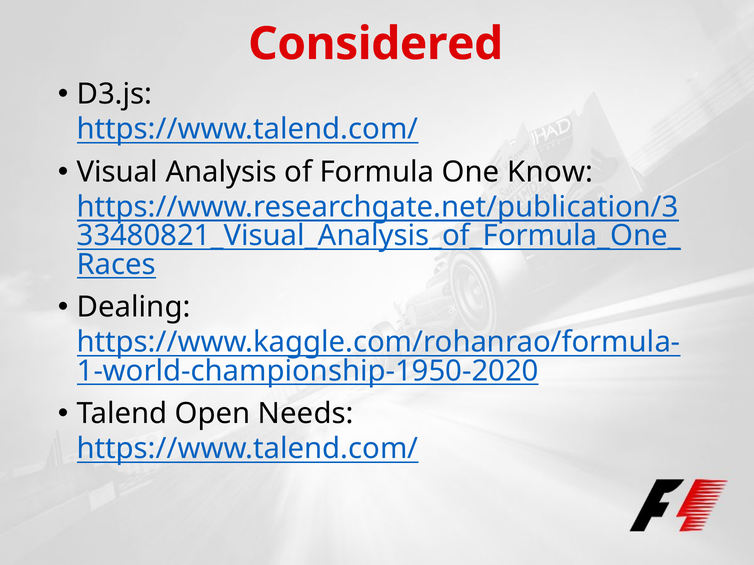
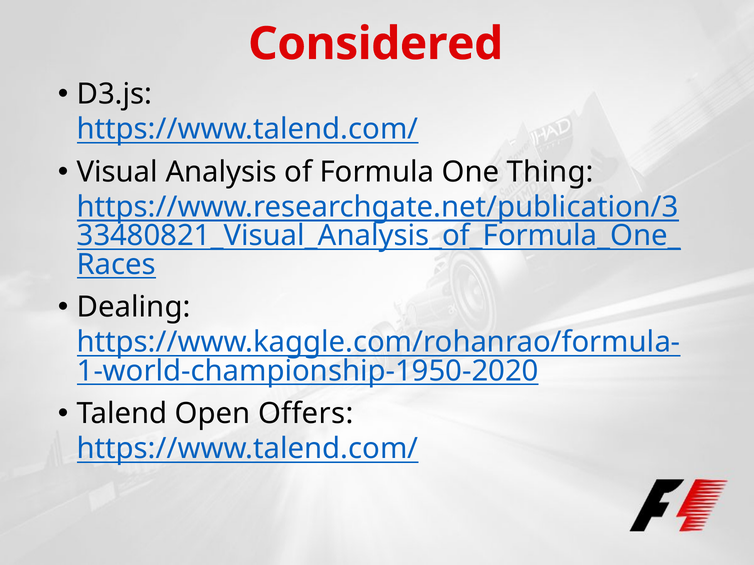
Know: Know -> Thing
Needs: Needs -> Offers
